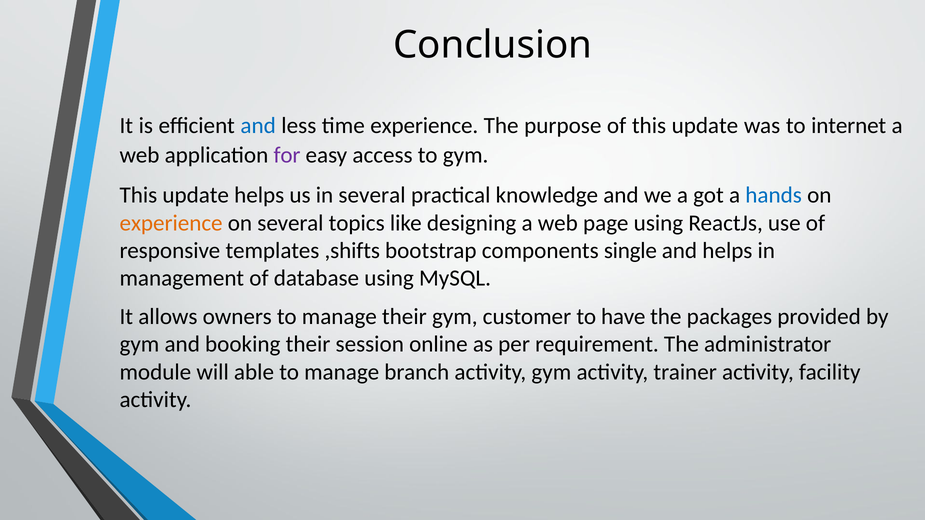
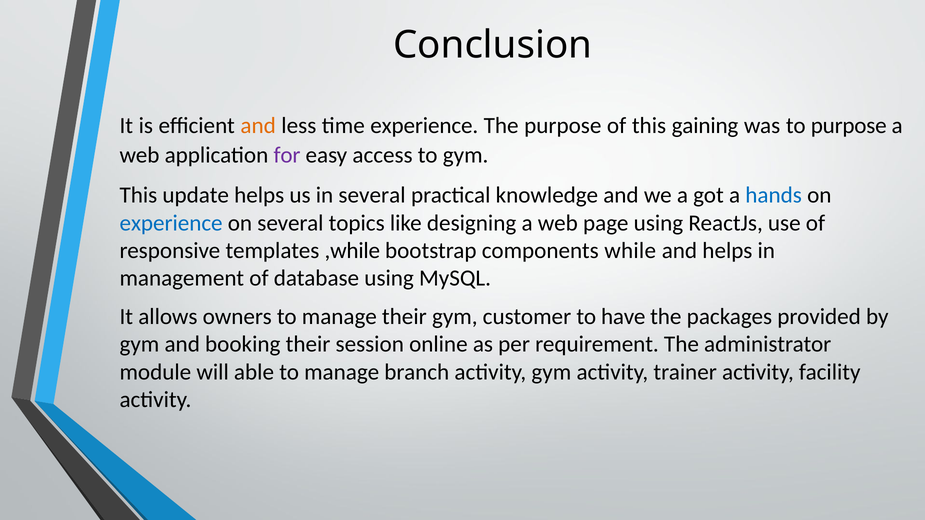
and at (258, 126) colour: blue -> orange
of this update: update -> gaining
to internet: internet -> purpose
experience at (171, 223) colour: orange -> blue
,shifts: ,shifts -> ,while
single: single -> while
